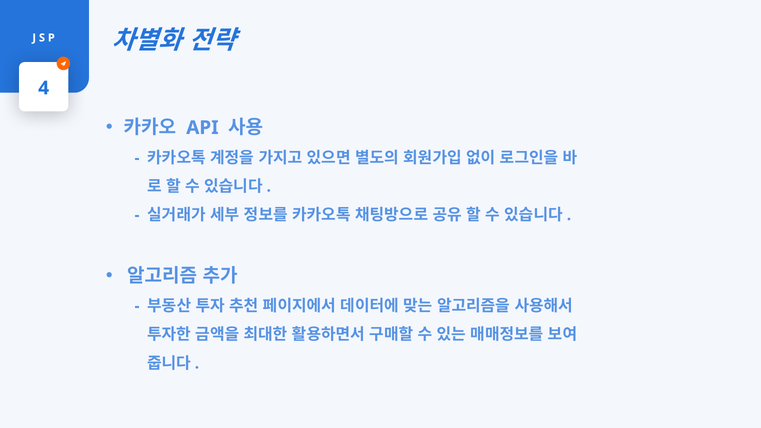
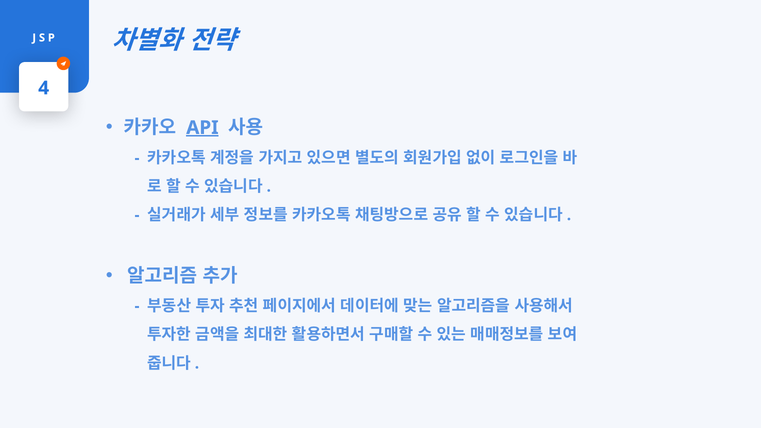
API underline: none -> present
